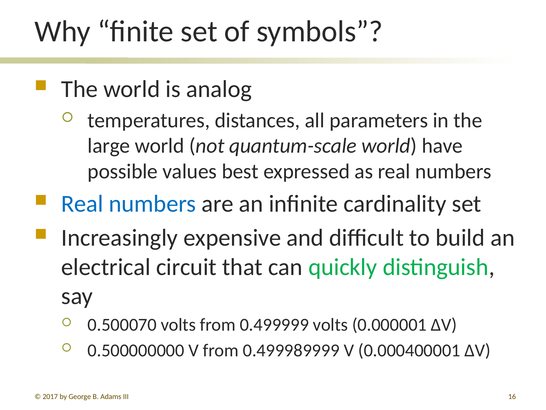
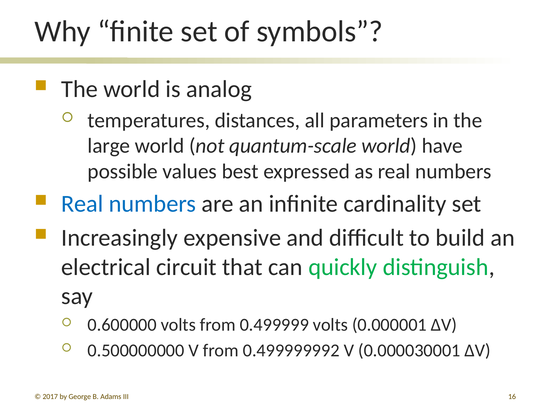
0.500070: 0.500070 -> 0.600000
0.499989999: 0.499989999 -> 0.499999992
0.000400001: 0.000400001 -> 0.000030001
